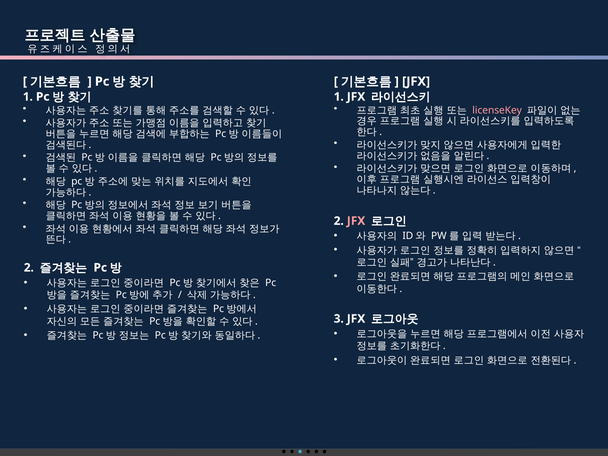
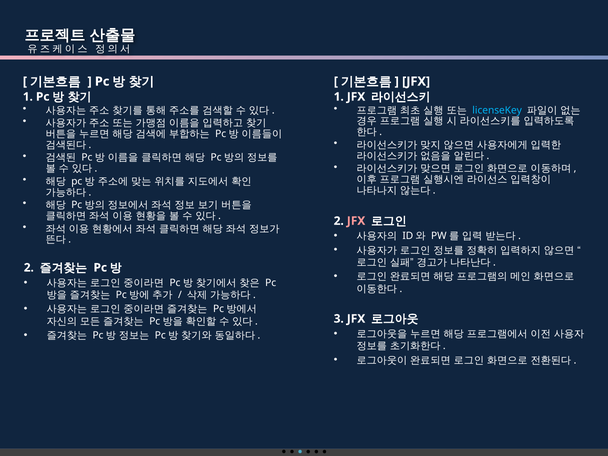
licenseKey colour: pink -> light blue
